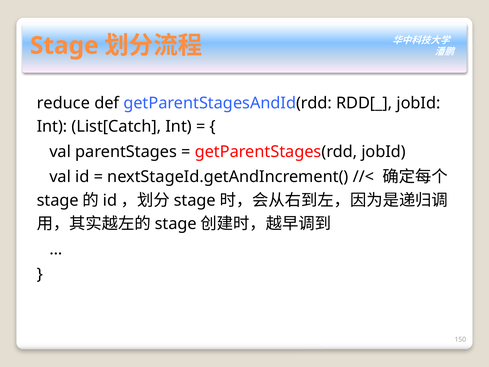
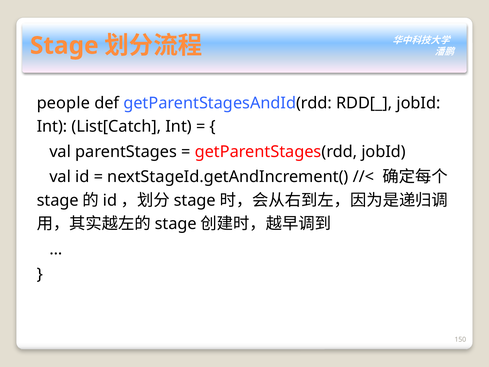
reduce: reduce -> people
